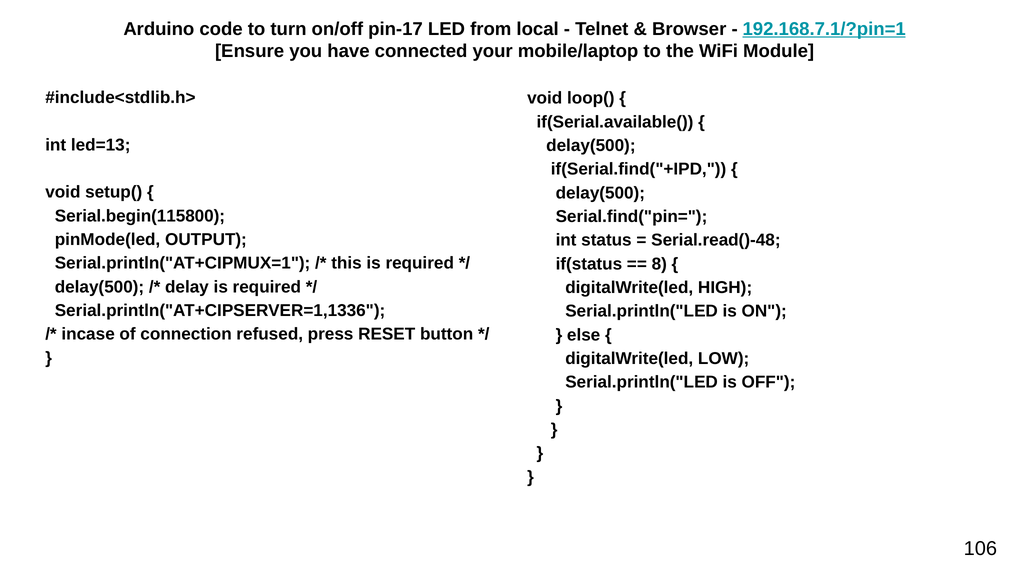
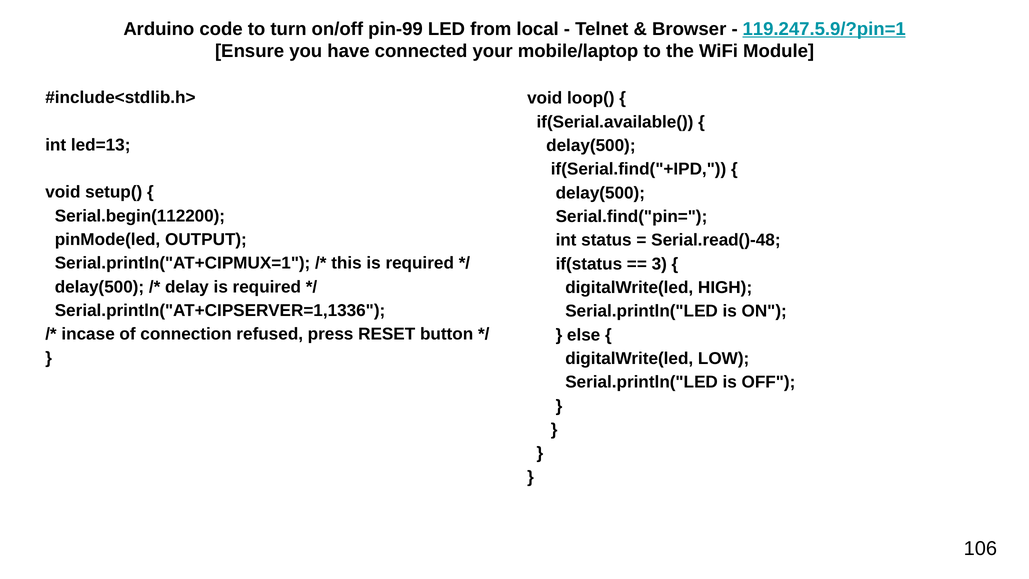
pin-17: pin-17 -> pin-99
192.168.7.1/?pin=1: 192.168.7.1/?pin=1 -> 119.247.5.9/?pin=1
Serial.begin(115800: Serial.begin(115800 -> Serial.begin(112200
8: 8 -> 3
